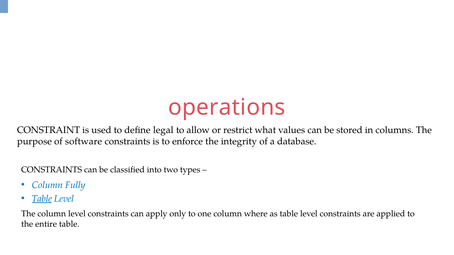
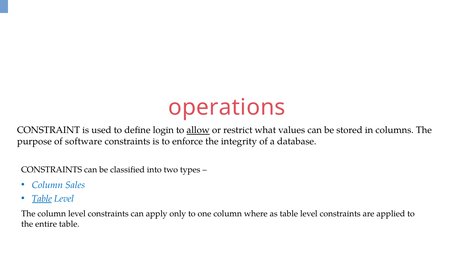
legal: legal -> login
allow underline: none -> present
Fully: Fully -> Sales
